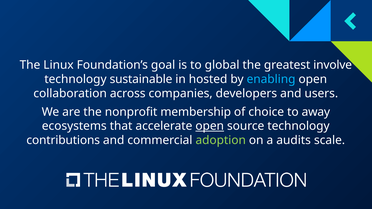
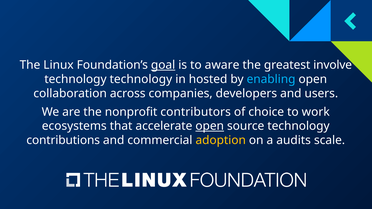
goal underline: none -> present
global: global -> aware
technology sustainable: sustainable -> technology
membership: membership -> contributors
away: away -> work
adoption colour: light green -> yellow
